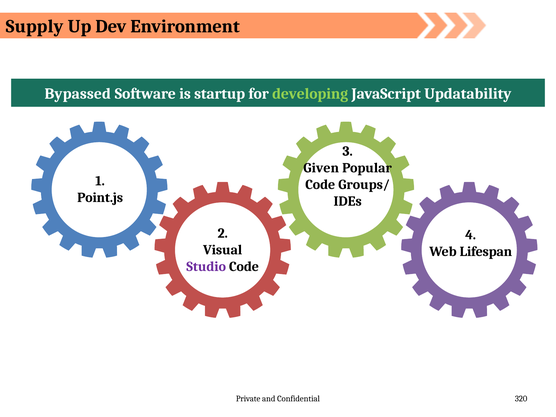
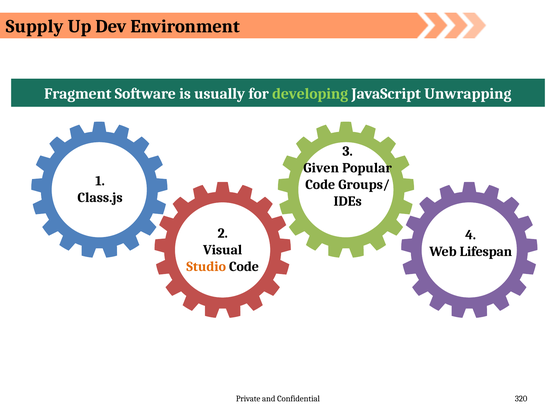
Bypassed: Bypassed -> Fragment
startup: startup -> usually
Updatability: Updatability -> Unwrapping
Point.js: Point.js -> Class.js
Studio colour: purple -> orange
